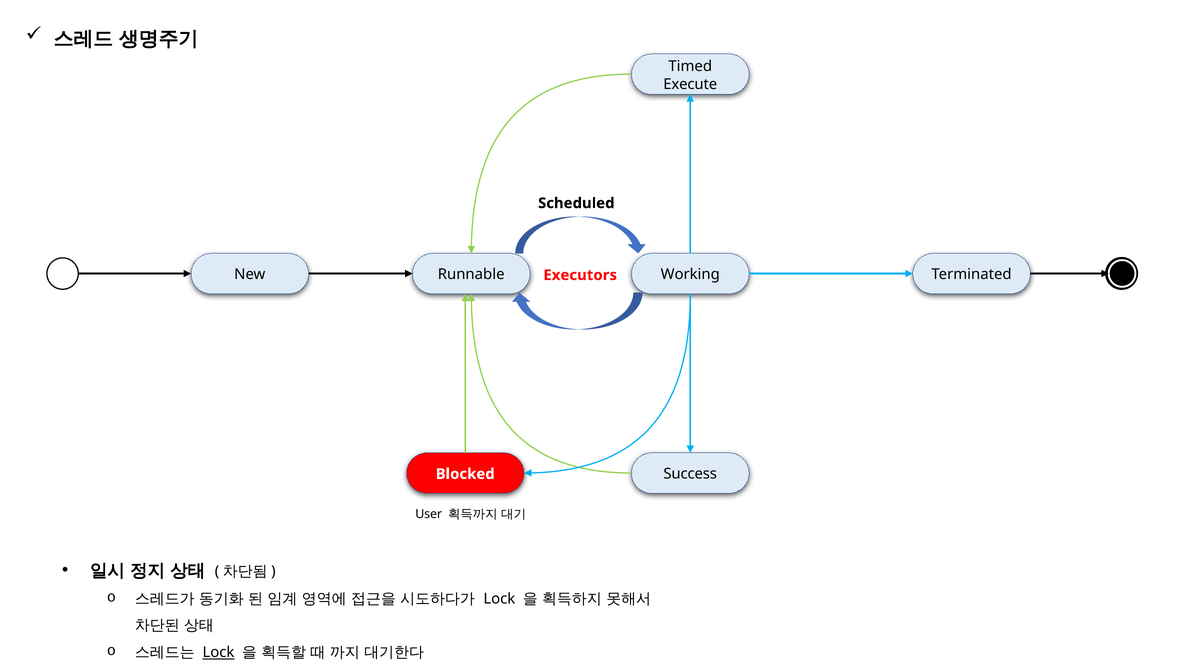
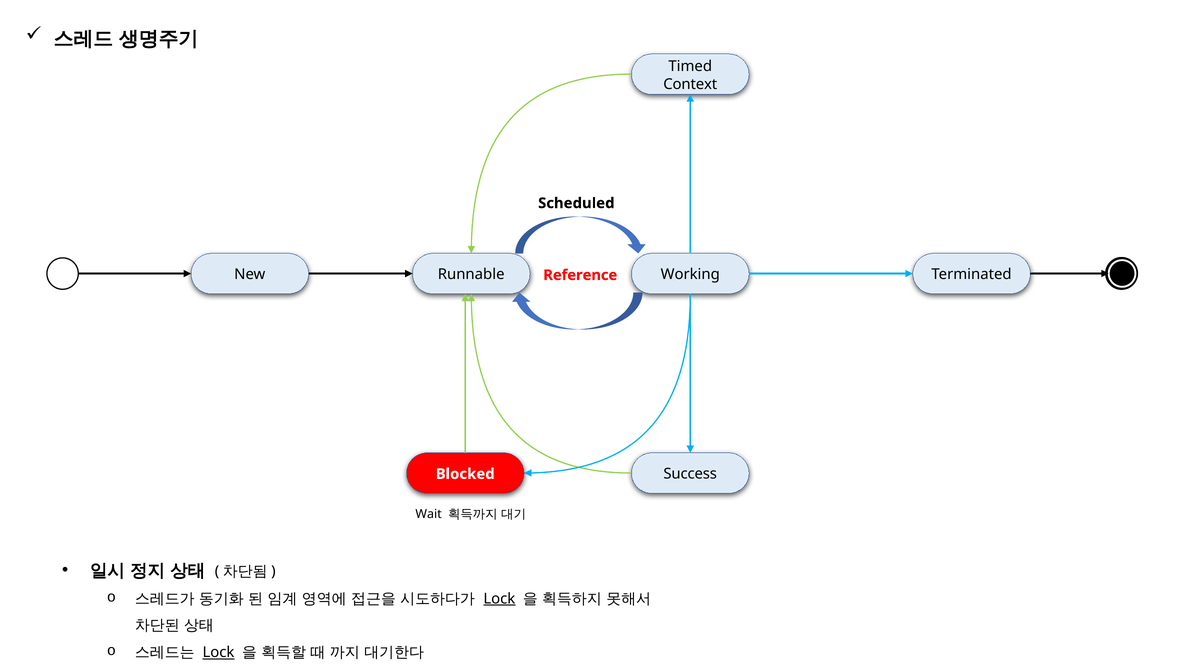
Execute: Execute -> Context
Executors: Executors -> Reference
User: User -> Wait
Lock at (499, 599) underline: none -> present
